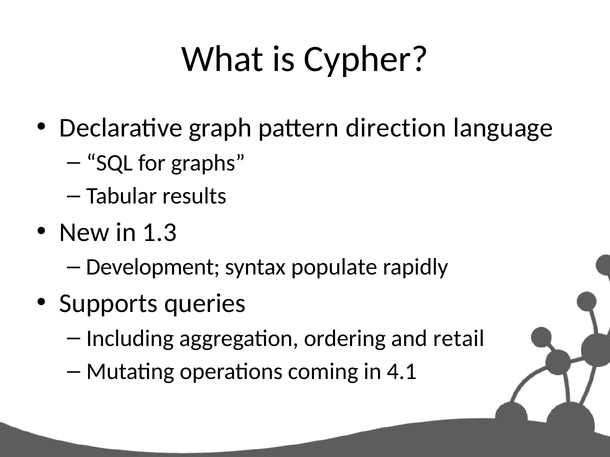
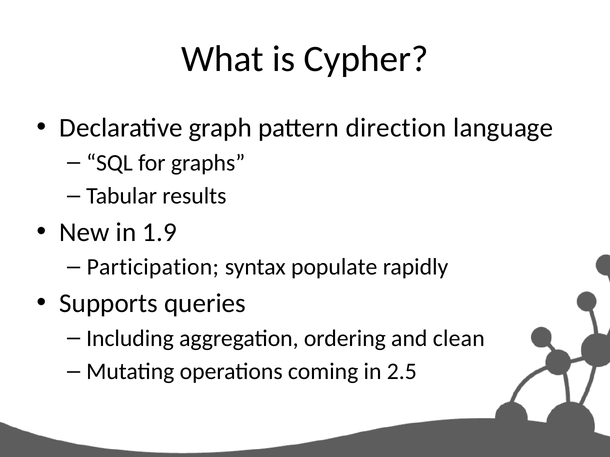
1.3: 1.3 -> 1.9
Development: Development -> Participation
retail: retail -> clean
4.1: 4.1 -> 2.5
